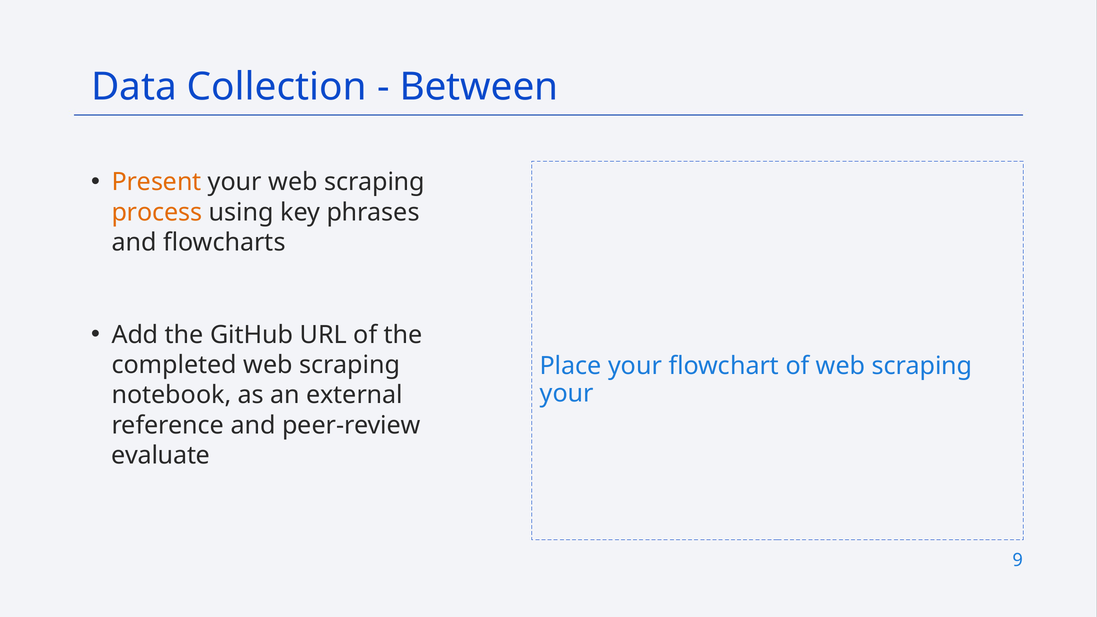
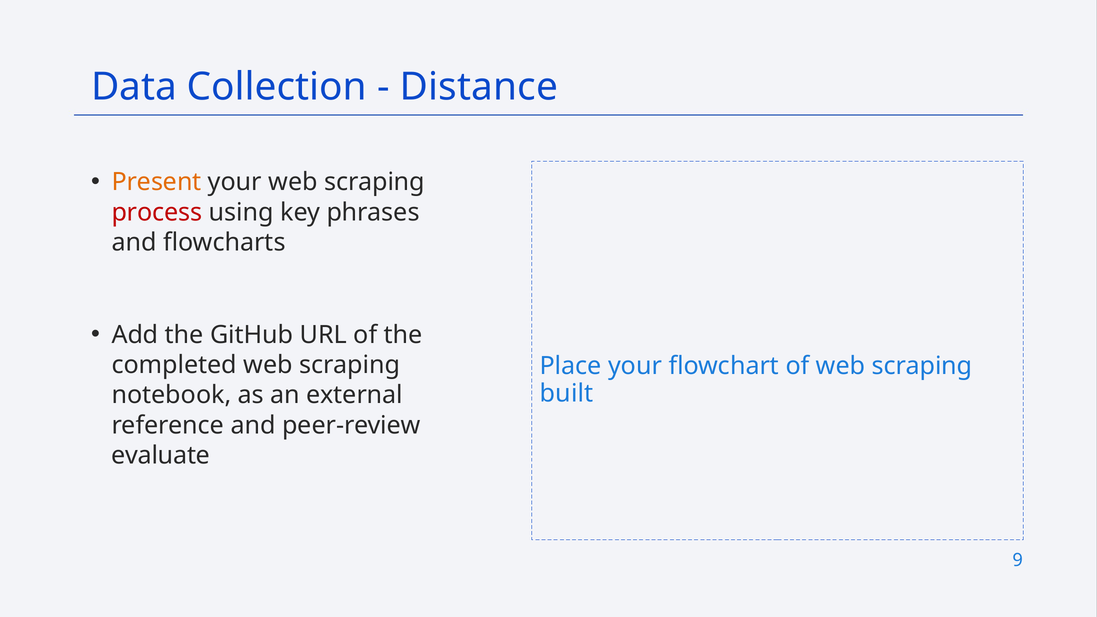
Between: Between -> Distance
process colour: orange -> red
your at (567, 393): your -> built
